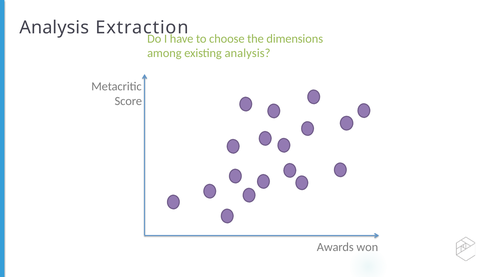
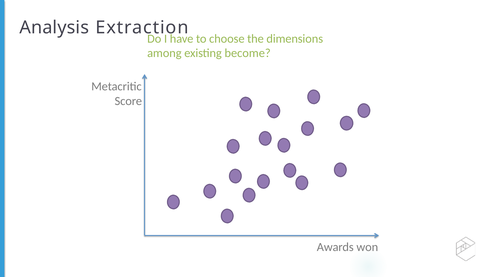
existing analysis: analysis -> become
